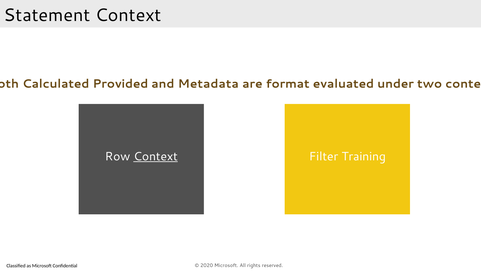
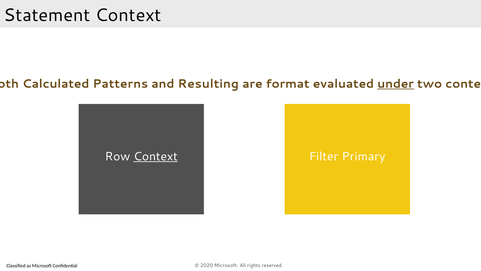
Provided: Provided -> Patterns
Metadata: Metadata -> Resulting
under underline: none -> present
Training: Training -> Primary
